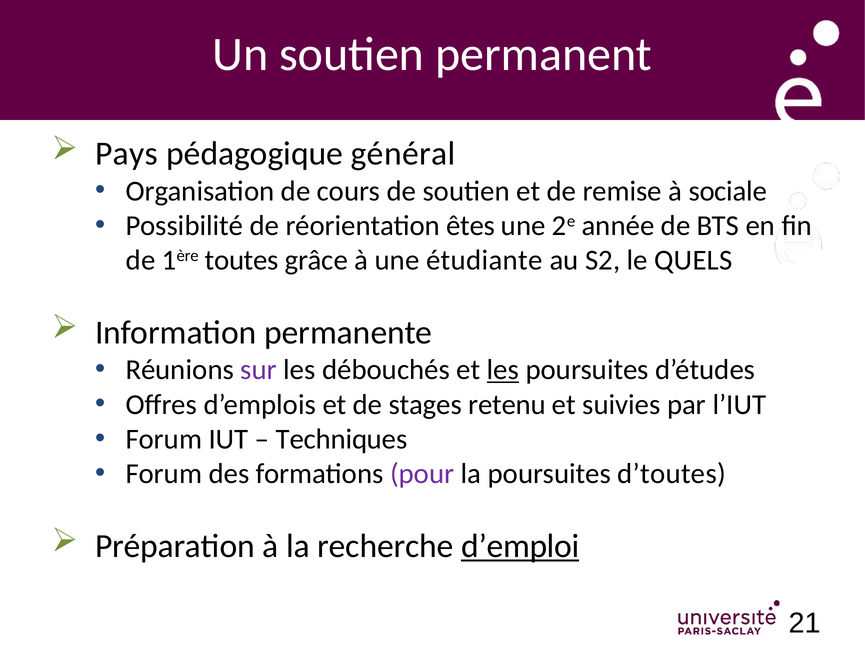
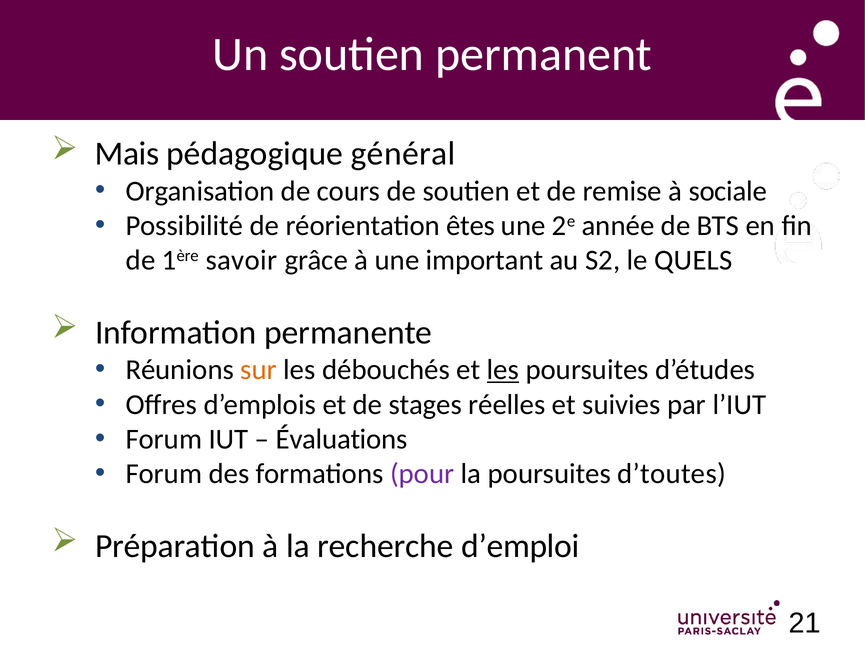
Pays: Pays -> Mais
toutes: toutes -> savoir
étudiante: étudiante -> important
sur colour: purple -> orange
retenu: retenu -> réelles
Techniques: Techniques -> Évaluations
d’emploi underline: present -> none
